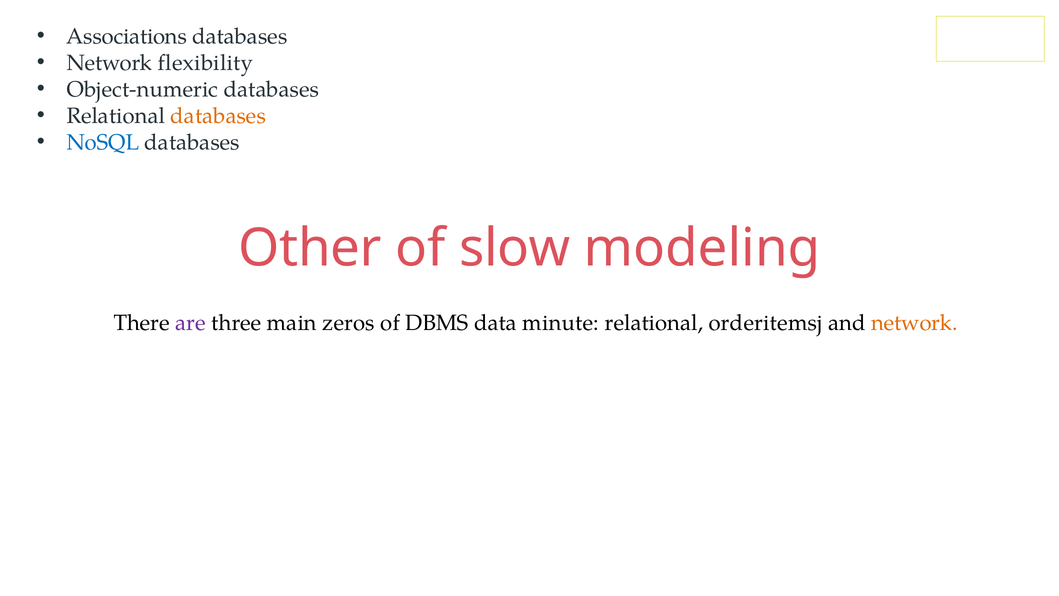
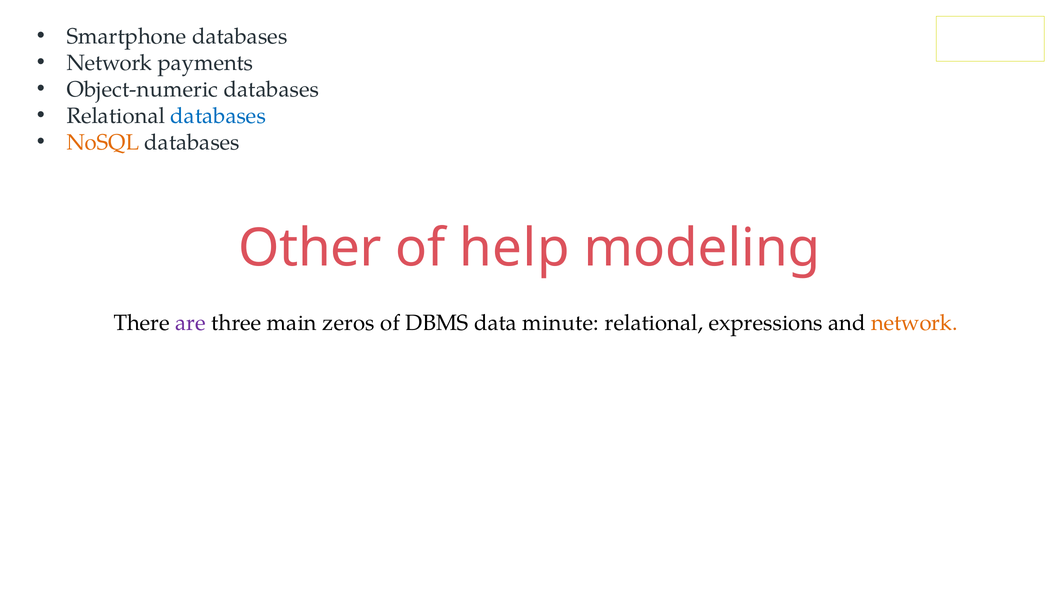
Associations: Associations -> Smartphone
flexibility: flexibility -> payments
databases at (218, 116) colour: orange -> blue
NoSQL colour: blue -> orange
slow: slow -> help
orderitemsj: orderitemsj -> expressions
